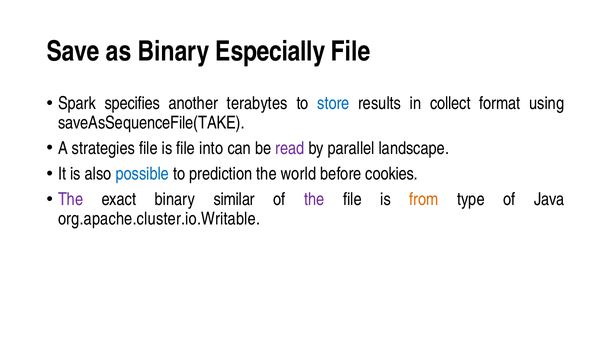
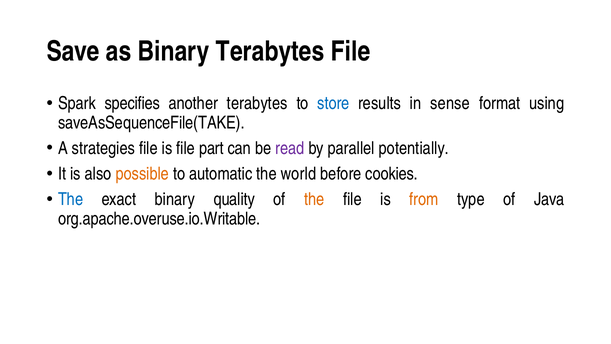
Binary Especially: Especially -> Terabytes
collect: collect -> sense
into: into -> part
landscape: landscape -> potentially
possible colour: blue -> orange
prediction: prediction -> automatic
The at (71, 199) colour: purple -> blue
similar: similar -> quality
the at (314, 199) colour: purple -> orange
org.apache.cluster.io.Writable: org.apache.cluster.io.Writable -> org.apache.overuse.io.Writable
